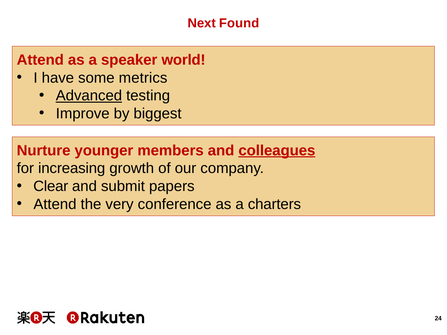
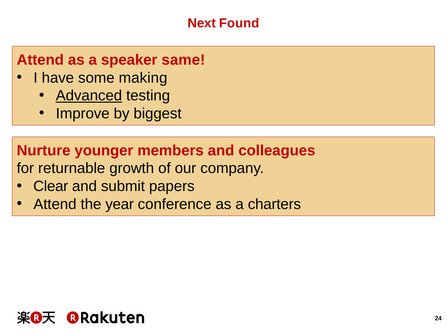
world: world -> same
metrics: metrics -> making
colleagues underline: present -> none
increasing: increasing -> returnable
very: very -> year
